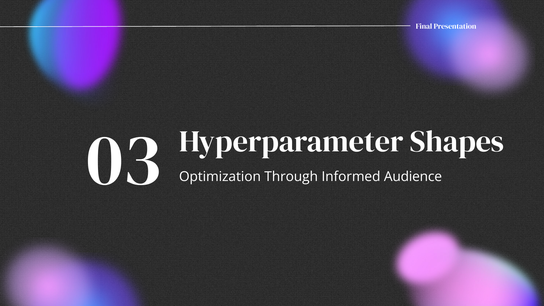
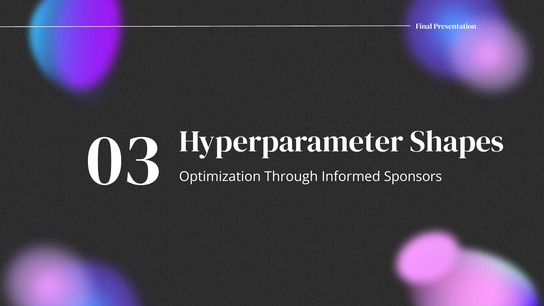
Audience: Audience -> Sponsors
